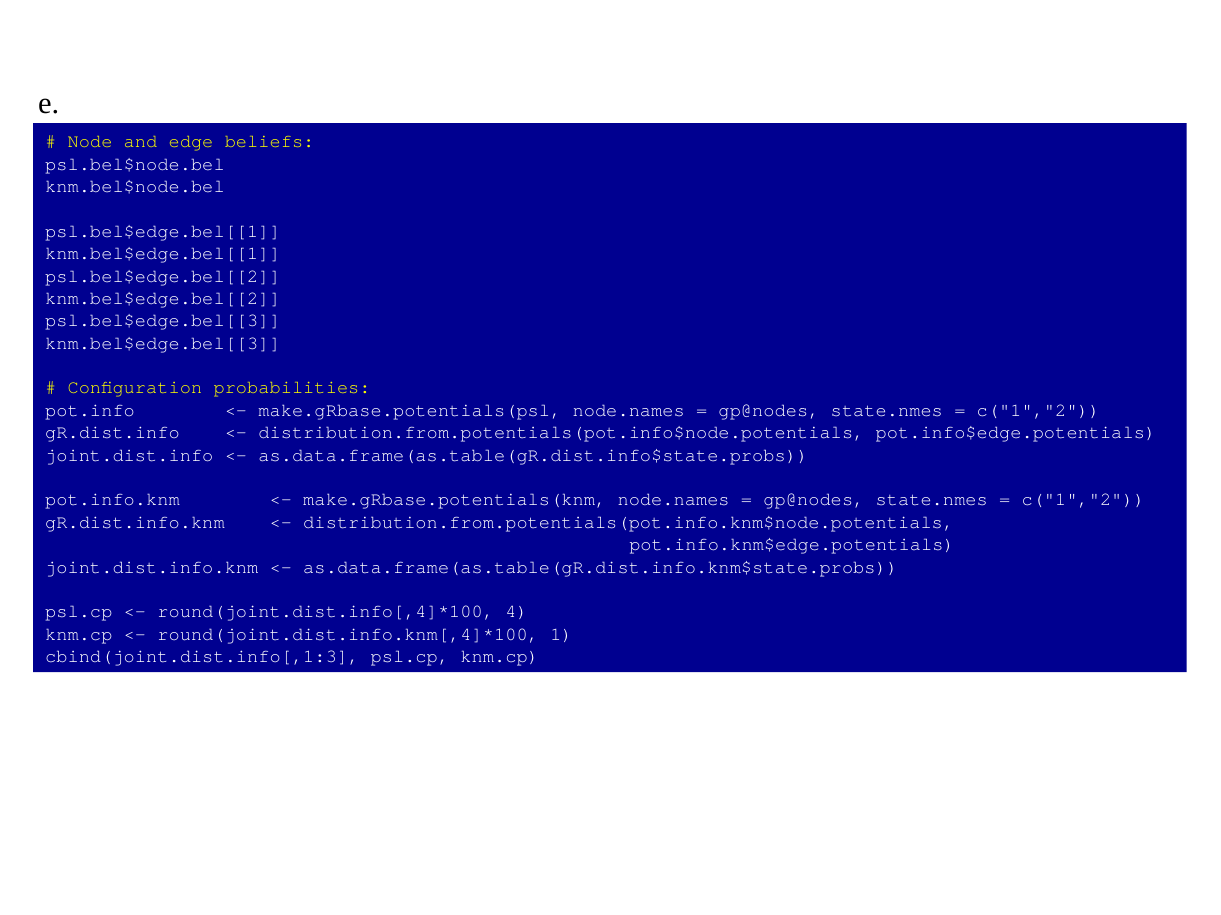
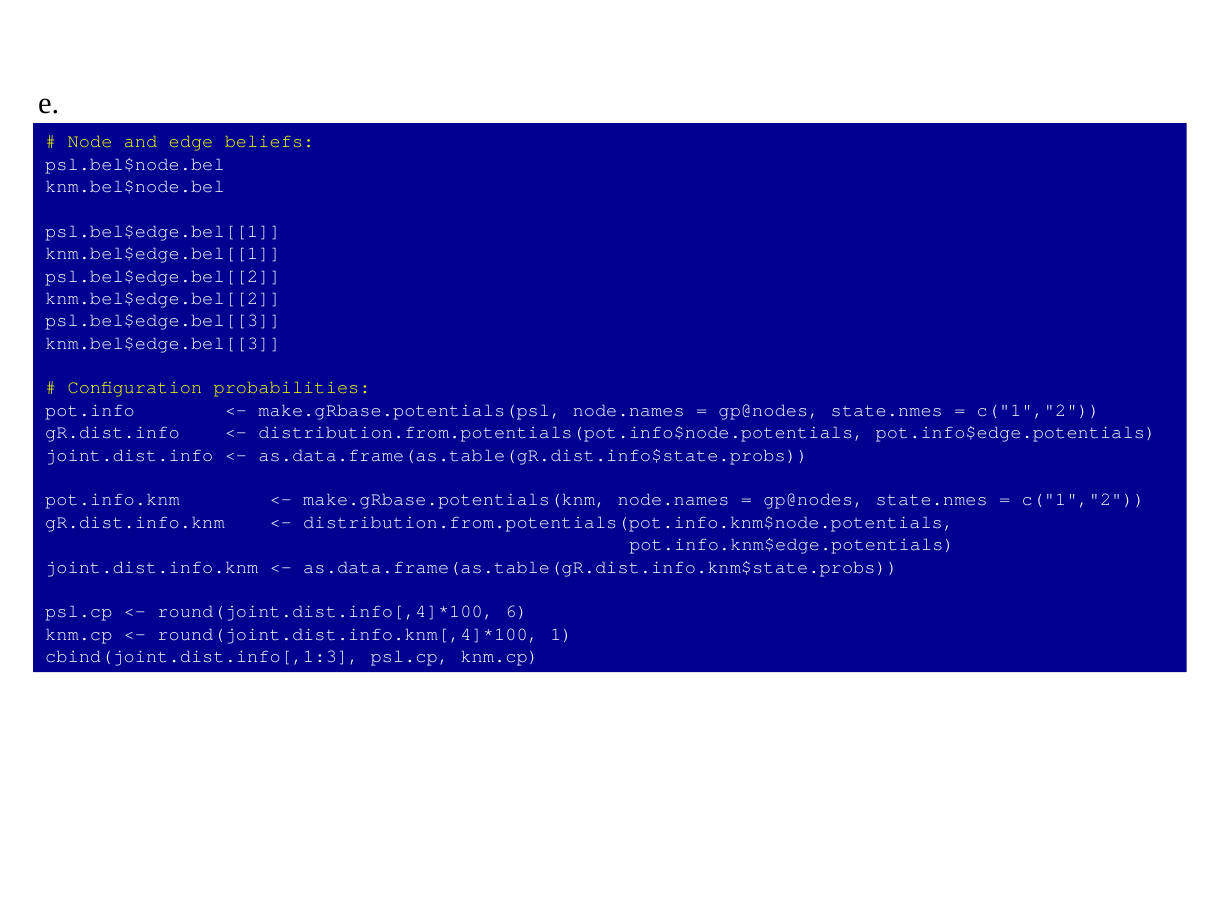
4: 4 -> 6
